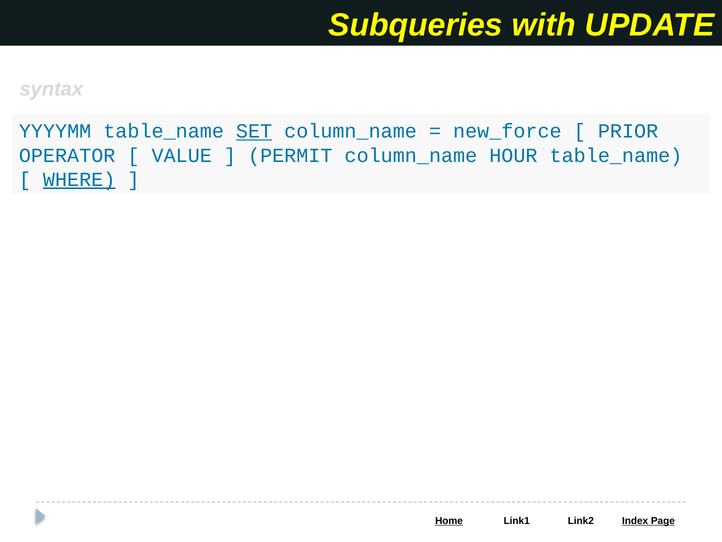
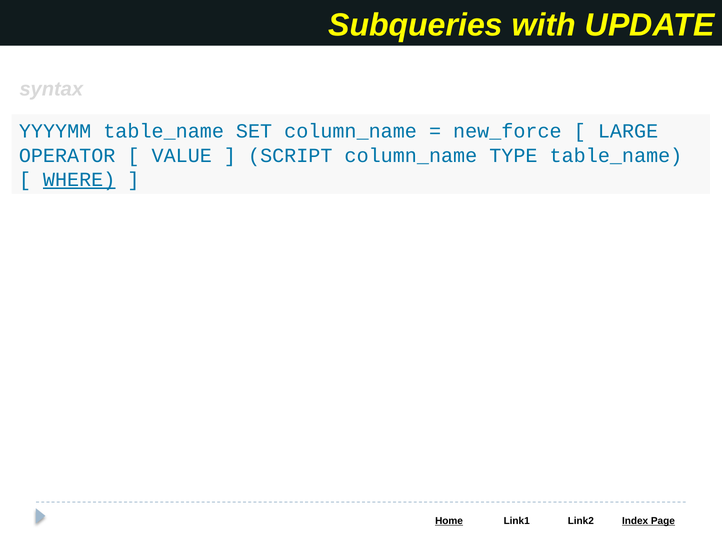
SET underline: present -> none
PRIOR: PRIOR -> LARGE
PERMIT: PERMIT -> SCRIPT
HOUR: HOUR -> TYPE
